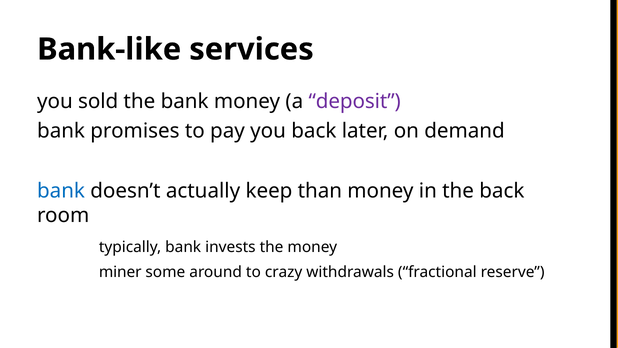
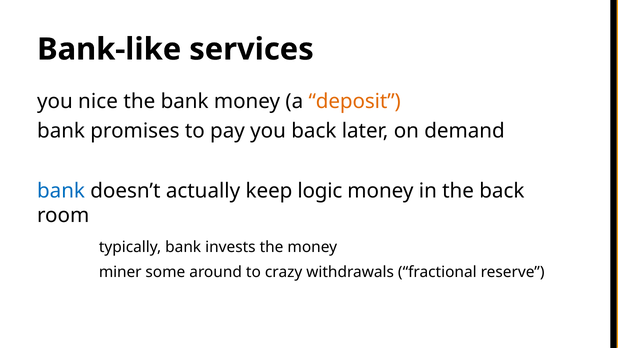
sold: sold -> nice
deposit colour: purple -> orange
than: than -> logic
